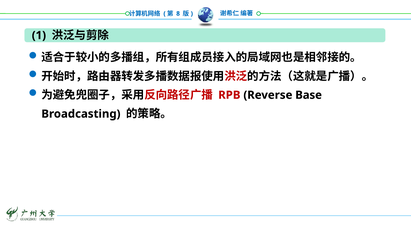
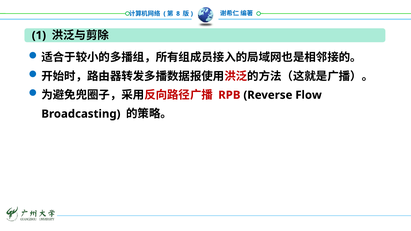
Base: Base -> Flow
